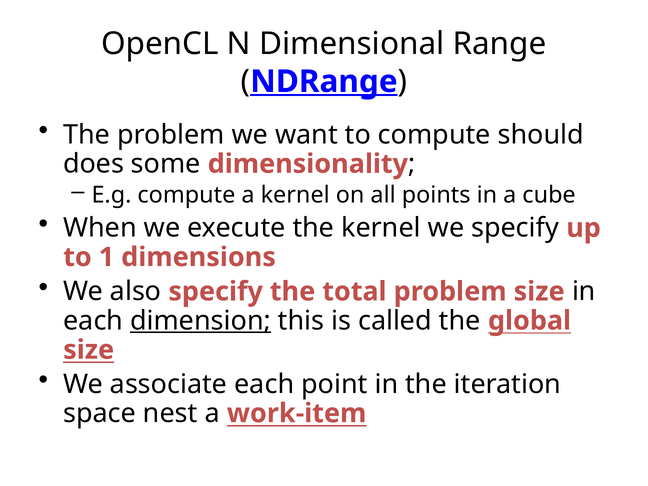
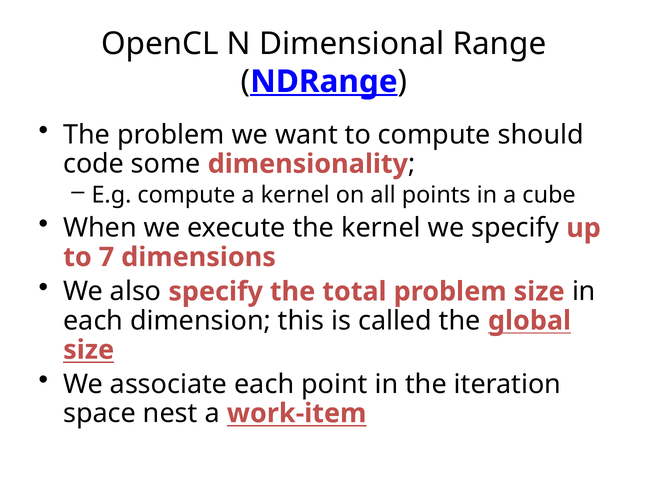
does: does -> code
1: 1 -> 7
dimension underline: present -> none
